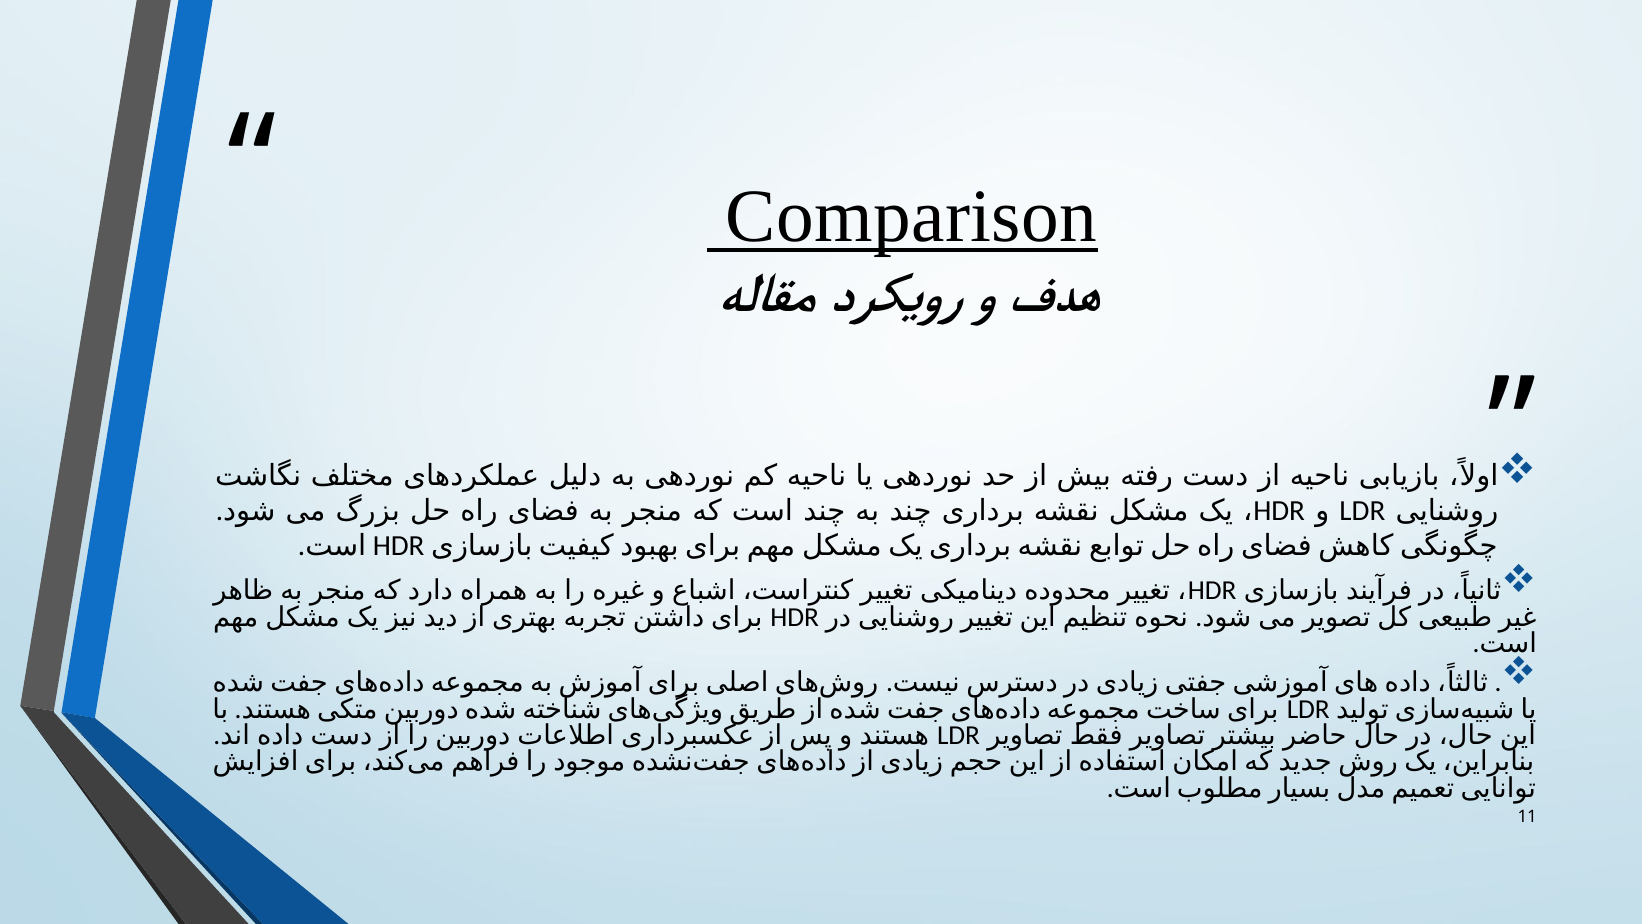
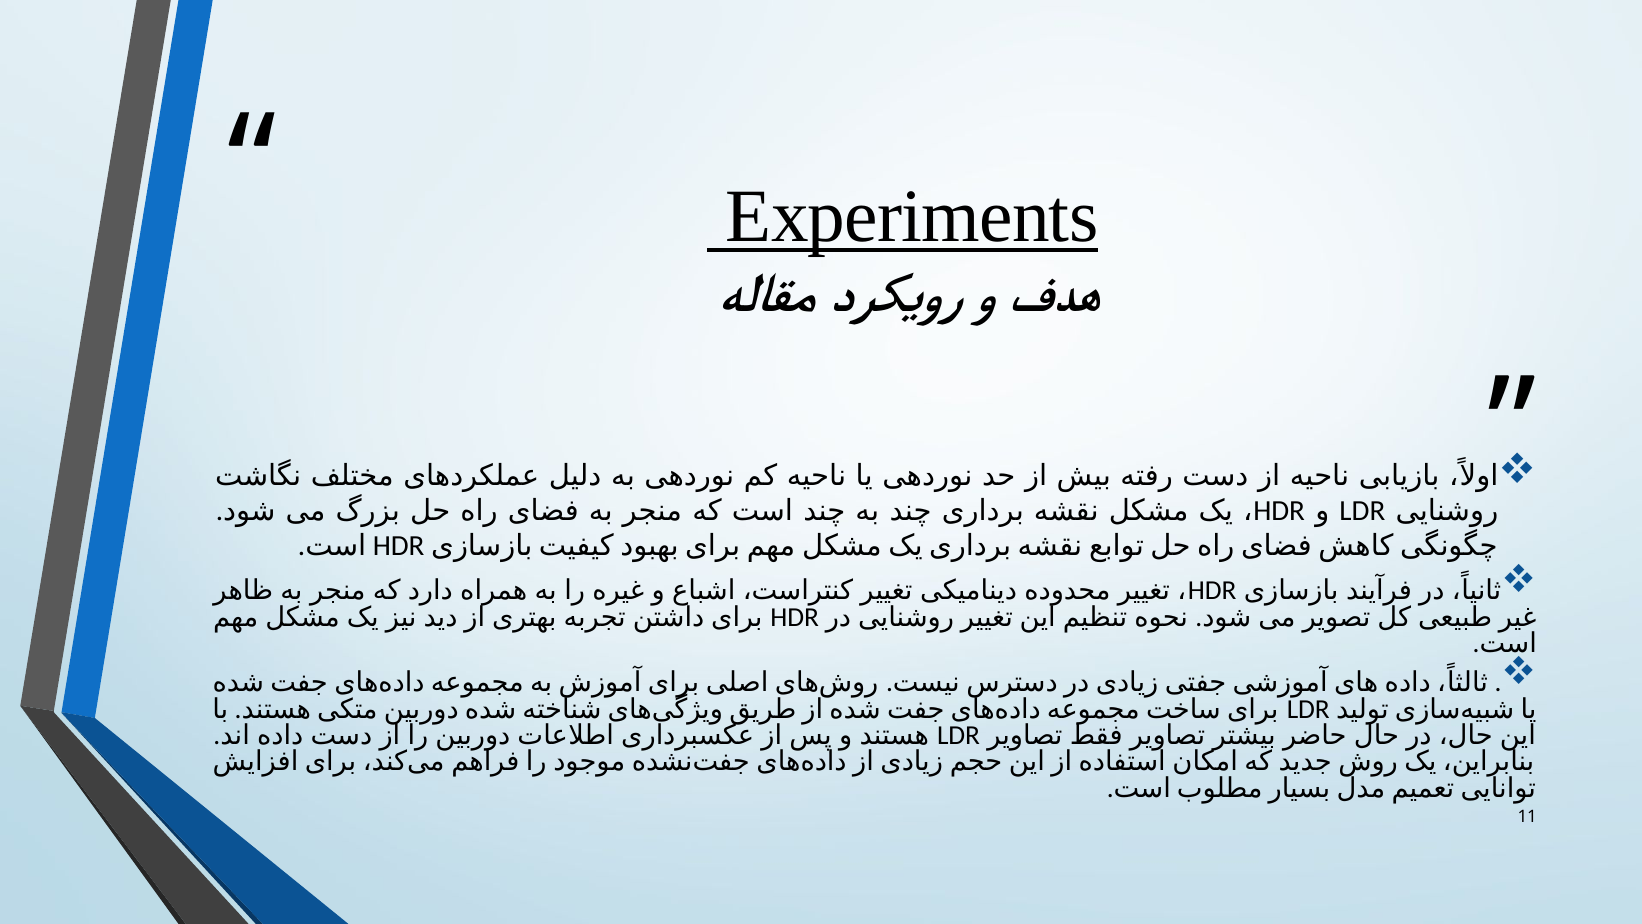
Comparison: Comparison -> Experiments
